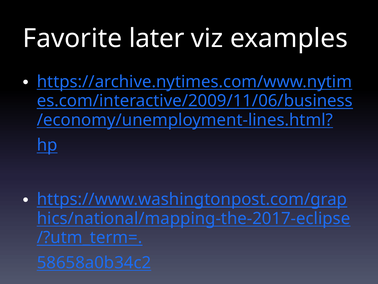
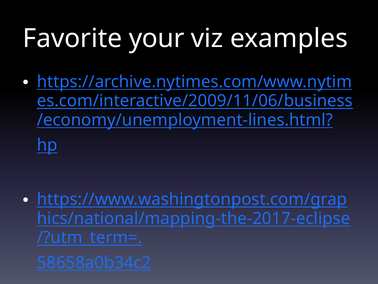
later: later -> your
